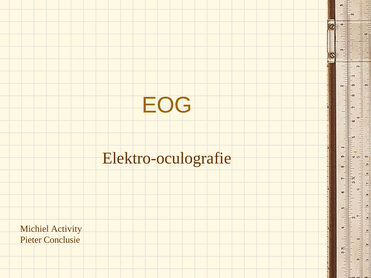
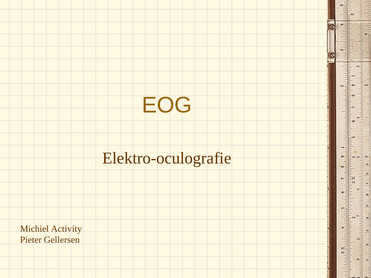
Conclusie: Conclusie -> Gellersen
